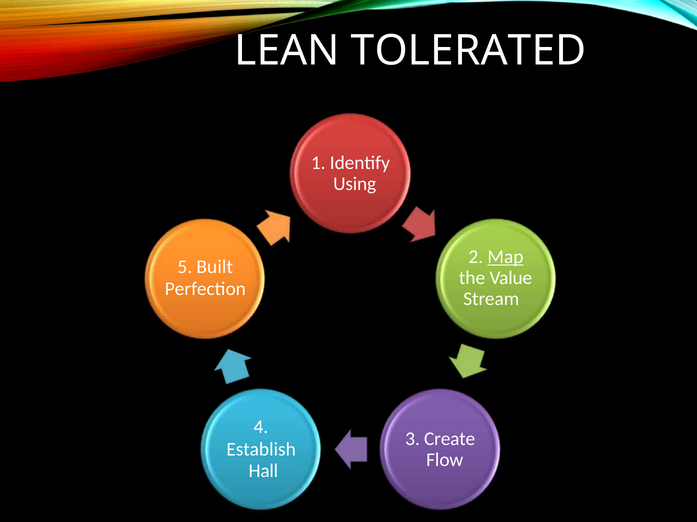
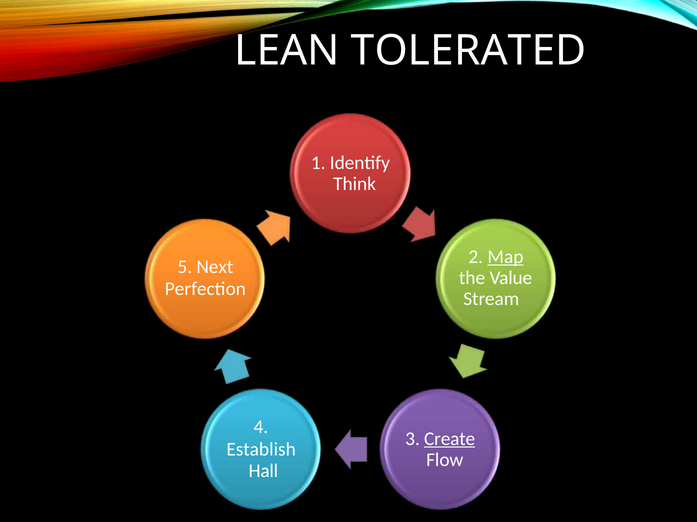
Using: Using -> Think
Built: Built -> Next
Create underline: none -> present
